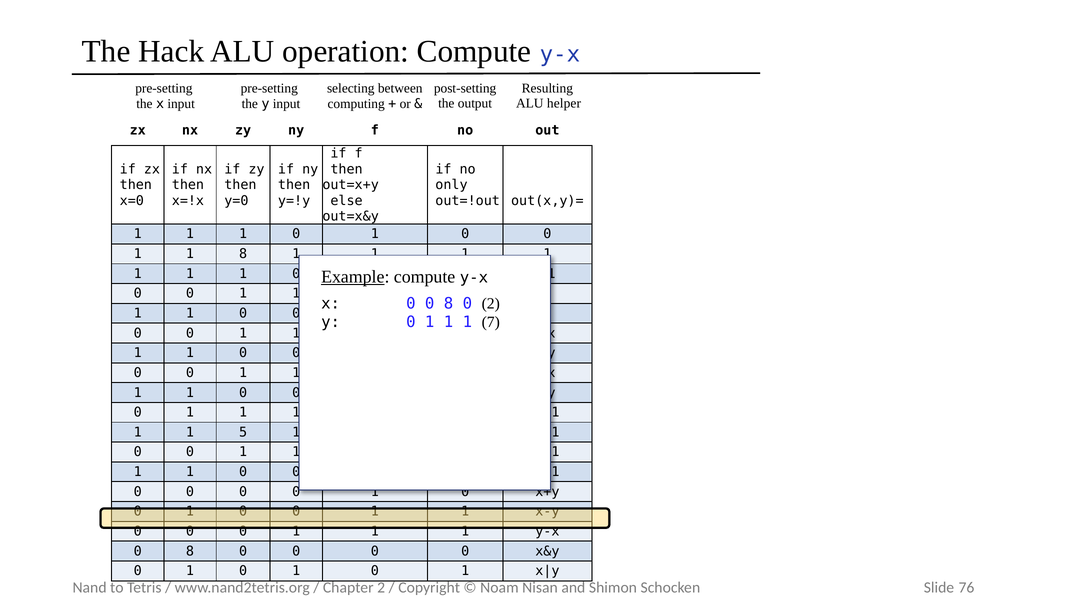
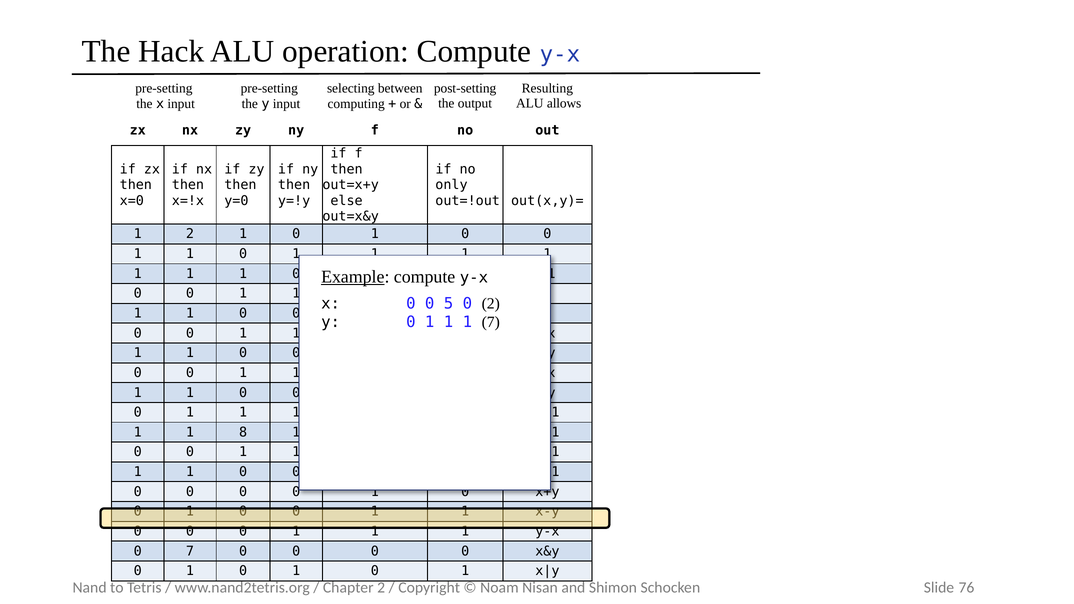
helper: helper -> allows
1 at (190, 234): 1 -> 2
8 at (243, 254): 8 -> 0
0 0 8: 8 -> 5
5: 5 -> 8
8 at (190, 551): 8 -> 7
